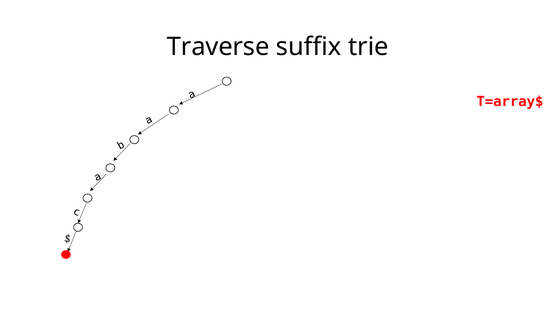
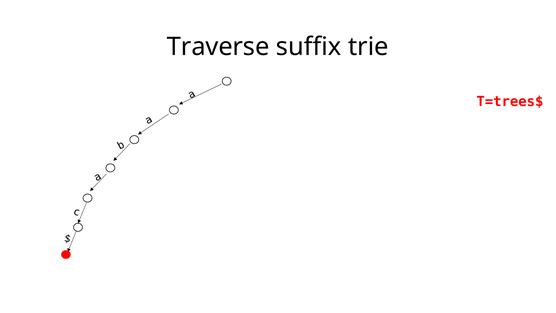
T=array$: T=array$ -> T=trees$
